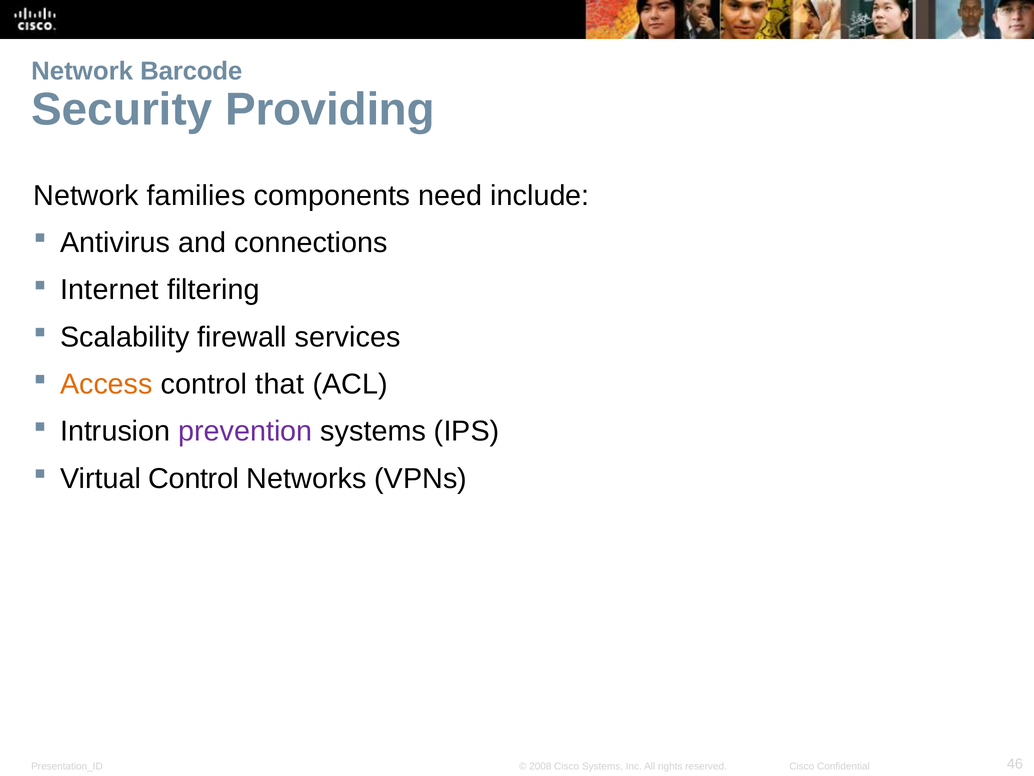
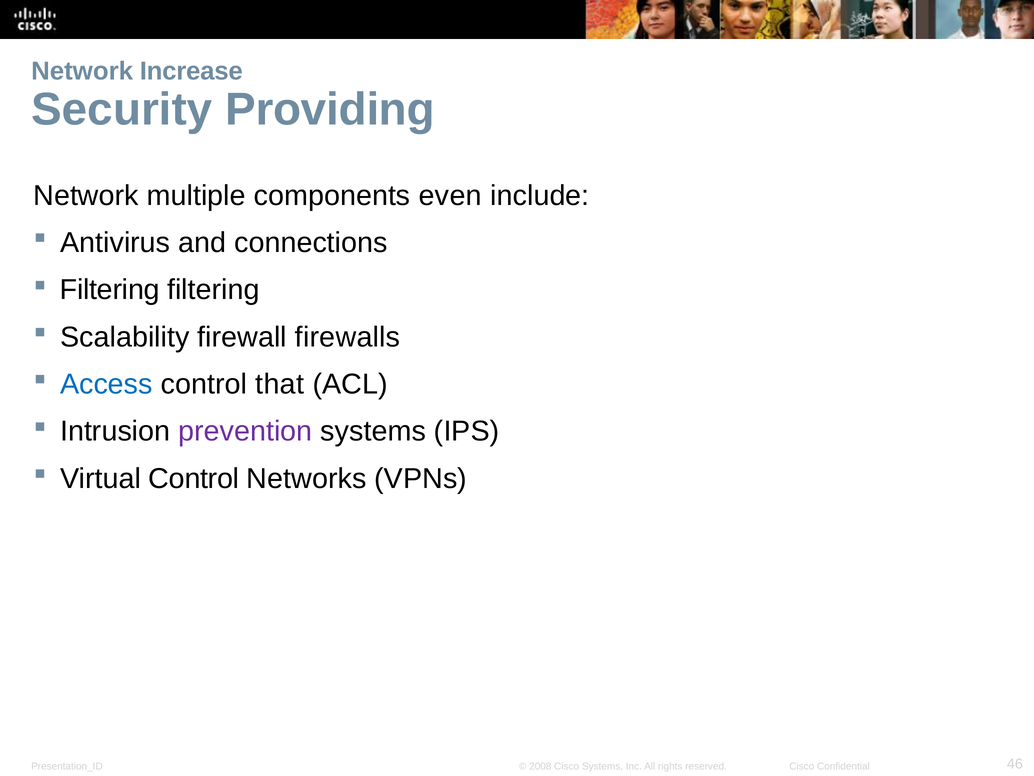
Barcode: Barcode -> Increase
families: families -> multiple
need: need -> even
Internet at (110, 290): Internet -> Filtering
services: services -> firewalls
Access colour: orange -> blue
